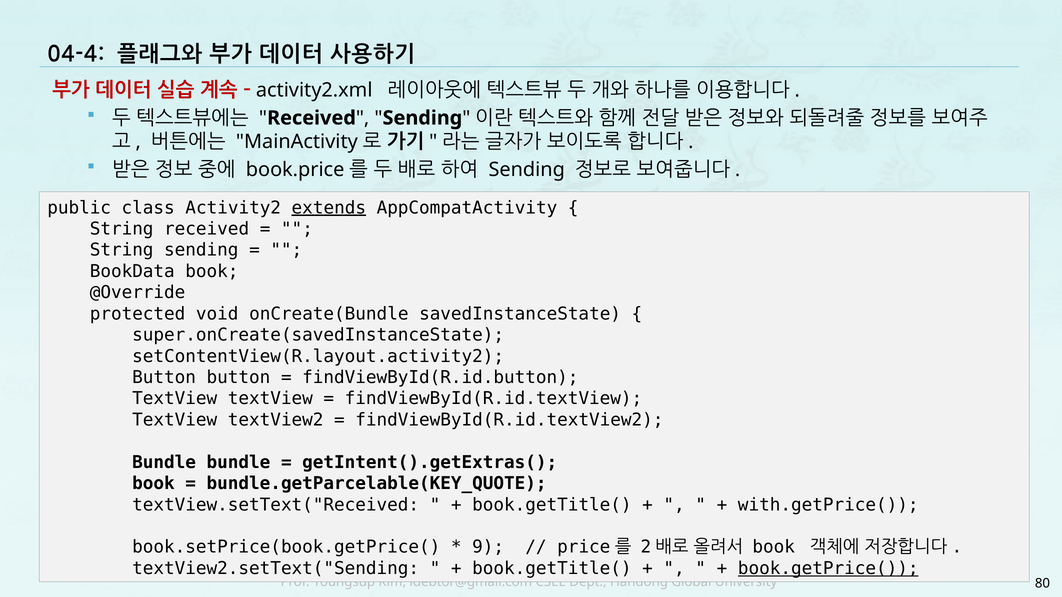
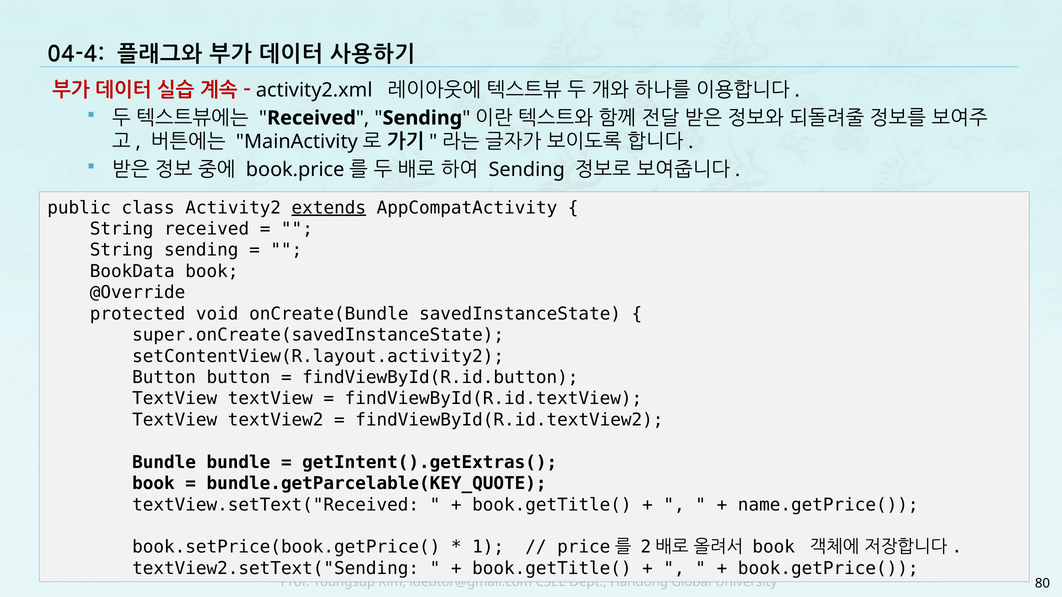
with.getPrice(: with.getPrice( -> name.getPrice(
9: 9 -> 1
book.getPrice( underline: present -> none
